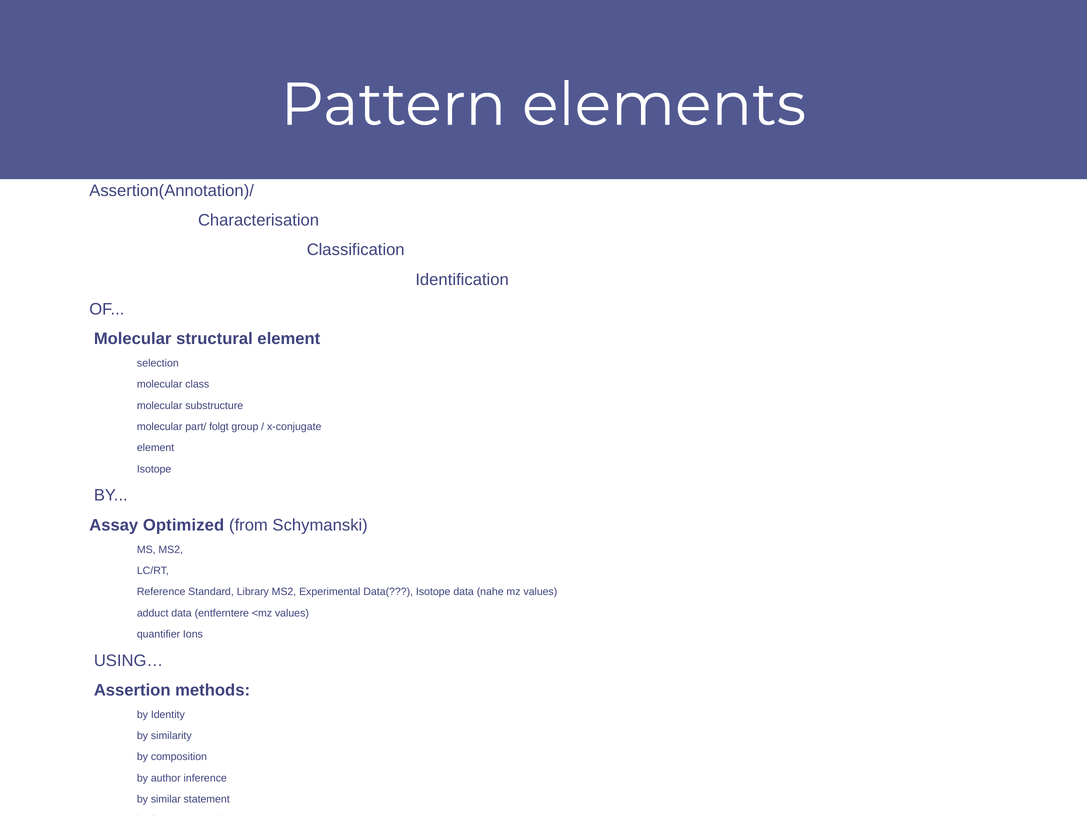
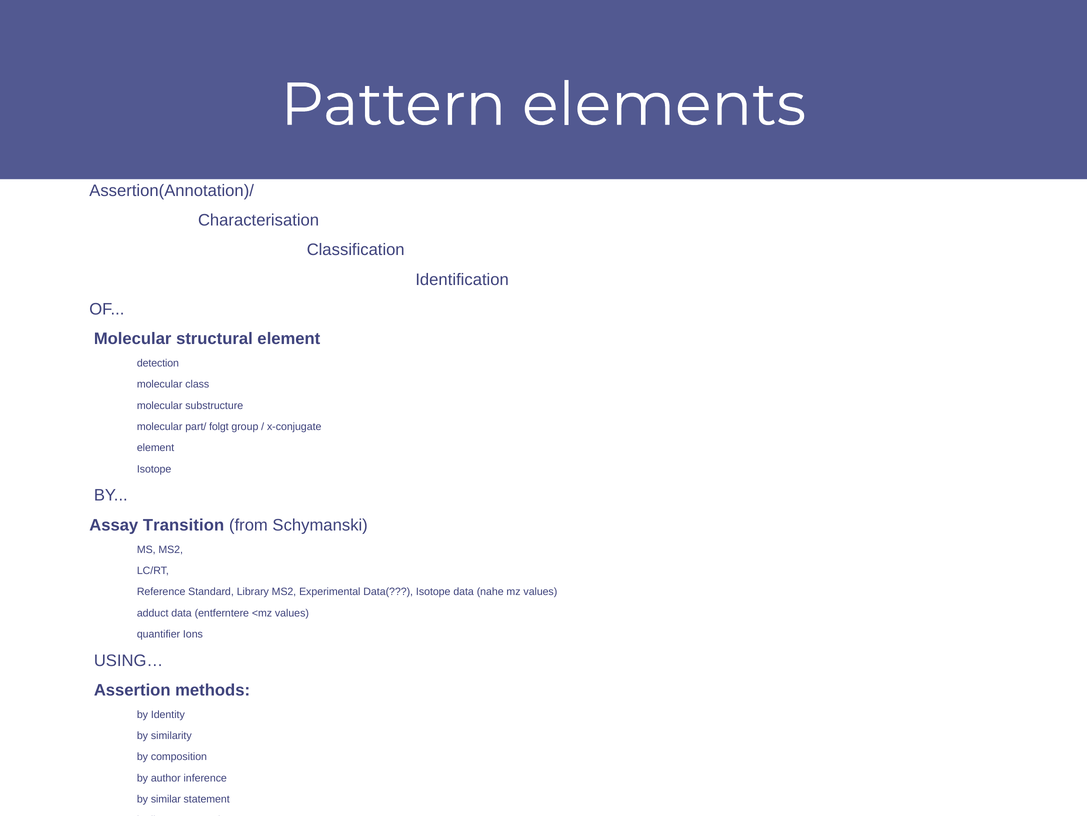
selection: selection -> detection
Optimized: Optimized -> Transition
